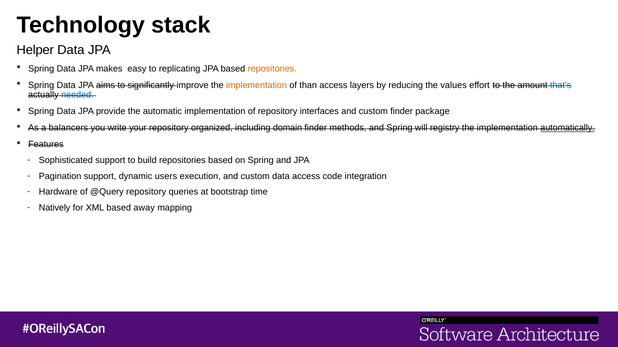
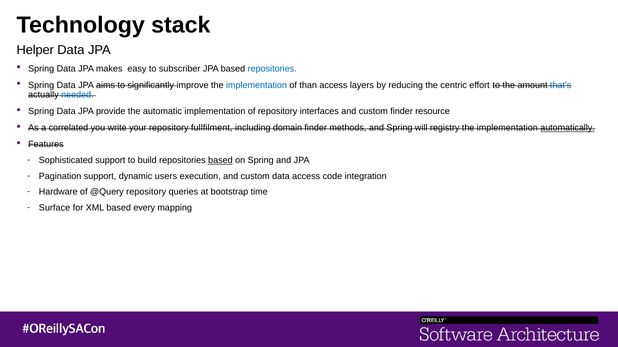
replicating: replicating -> subscriber
repositories at (272, 69) colour: orange -> blue
implementation at (257, 85) colour: orange -> blue
values: values -> centric
package: package -> resource
balancers: balancers -> correlated
organized: organized -> fullfilment
based at (220, 161) underline: none -> present
Natively: Natively -> Surface
away: away -> every
